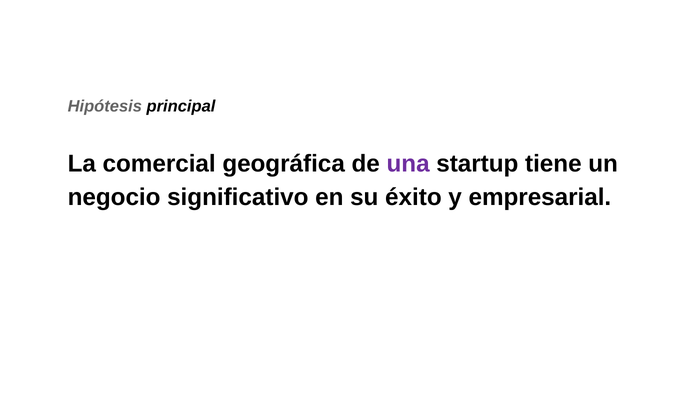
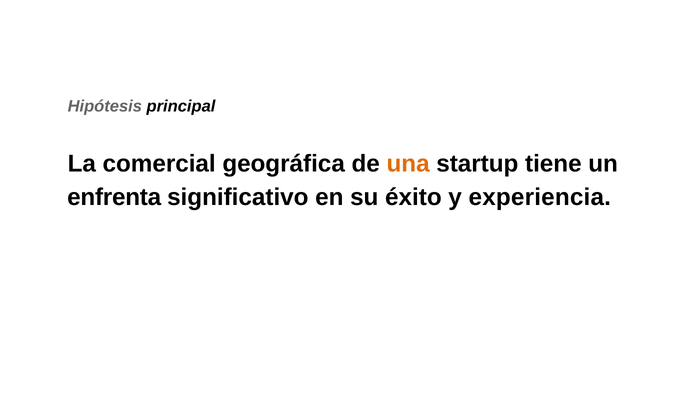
una colour: purple -> orange
negocio: negocio -> enfrenta
empresarial: empresarial -> experiencia
